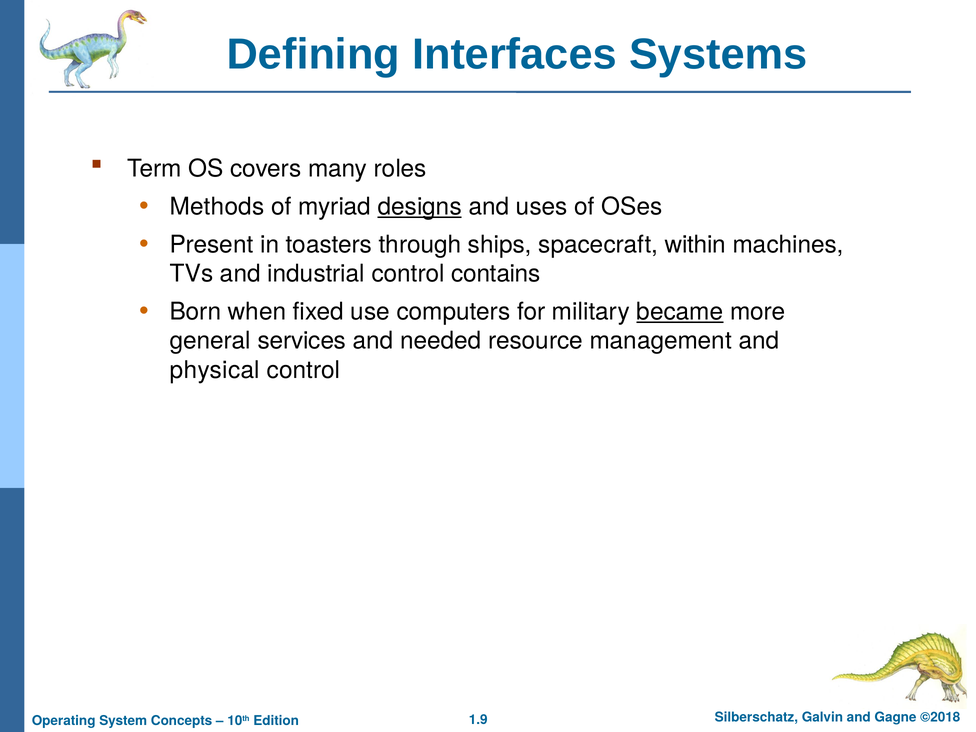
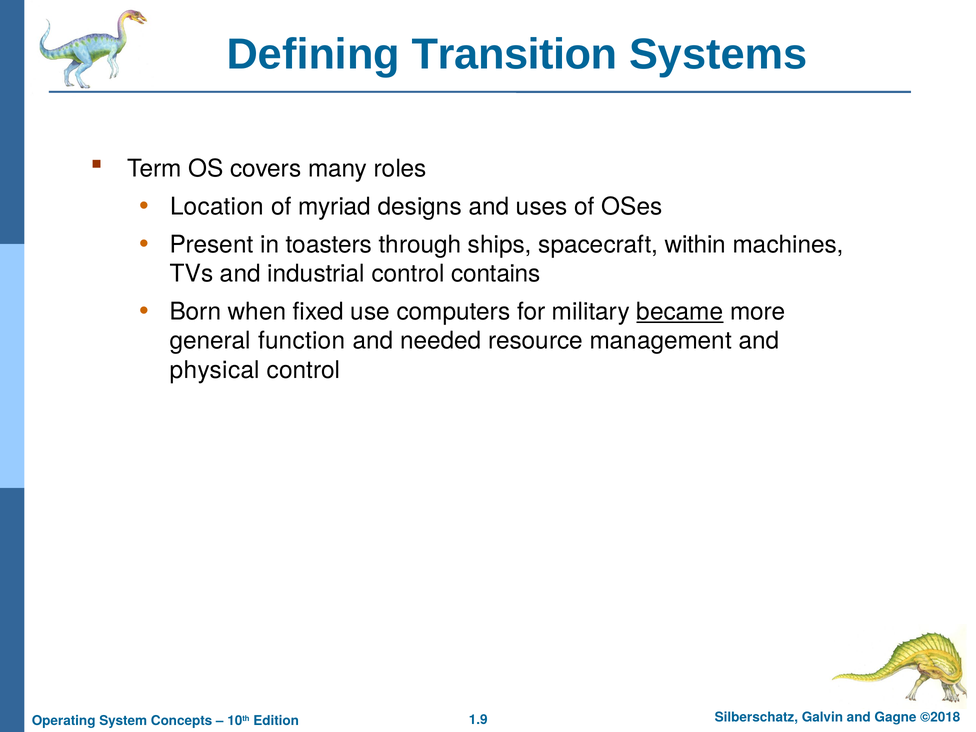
Interfaces: Interfaces -> Transition
Methods: Methods -> Location
designs underline: present -> none
services: services -> function
